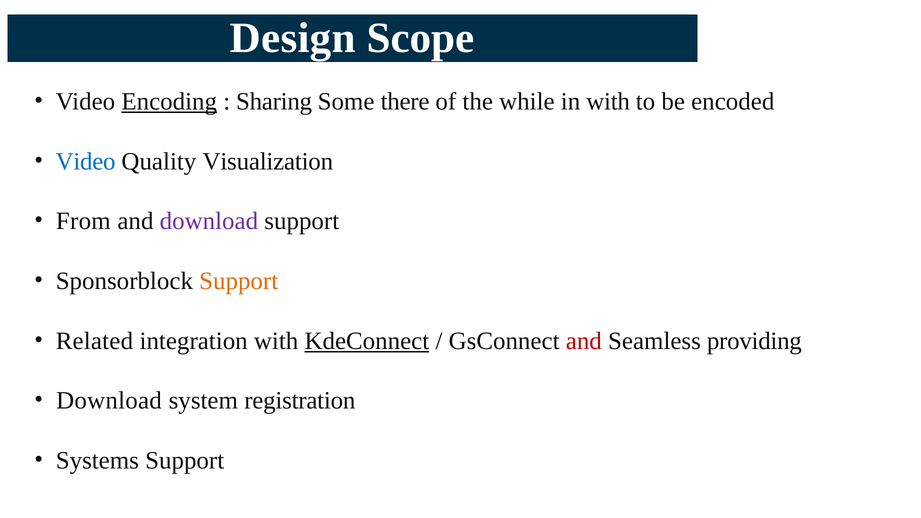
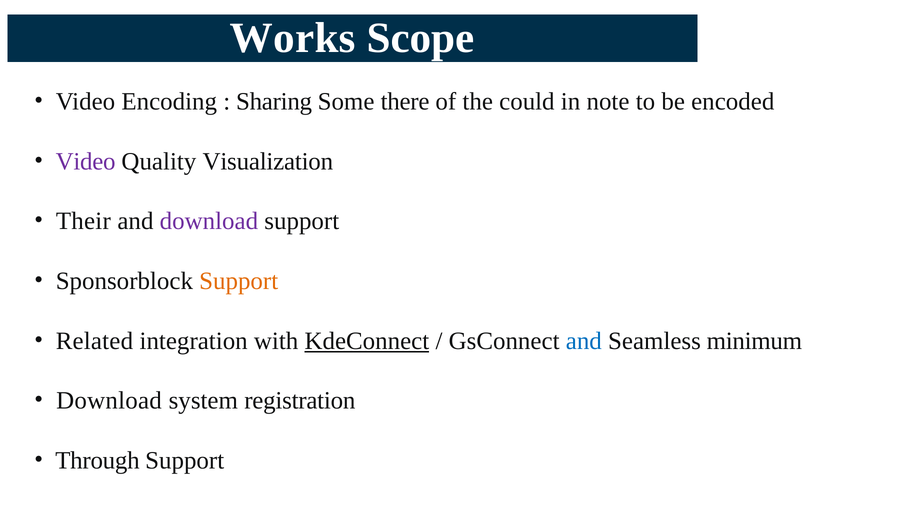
Design: Design -> Works
Encoding underline: present -> none
while: while -> could
in with: with -> note
Video at (86, 161) colour: blue -> purple
From: From -> Their
and at (584, 341) colour: red -> blue
providing: providing -> minimum
Systems: Systems -> Through
